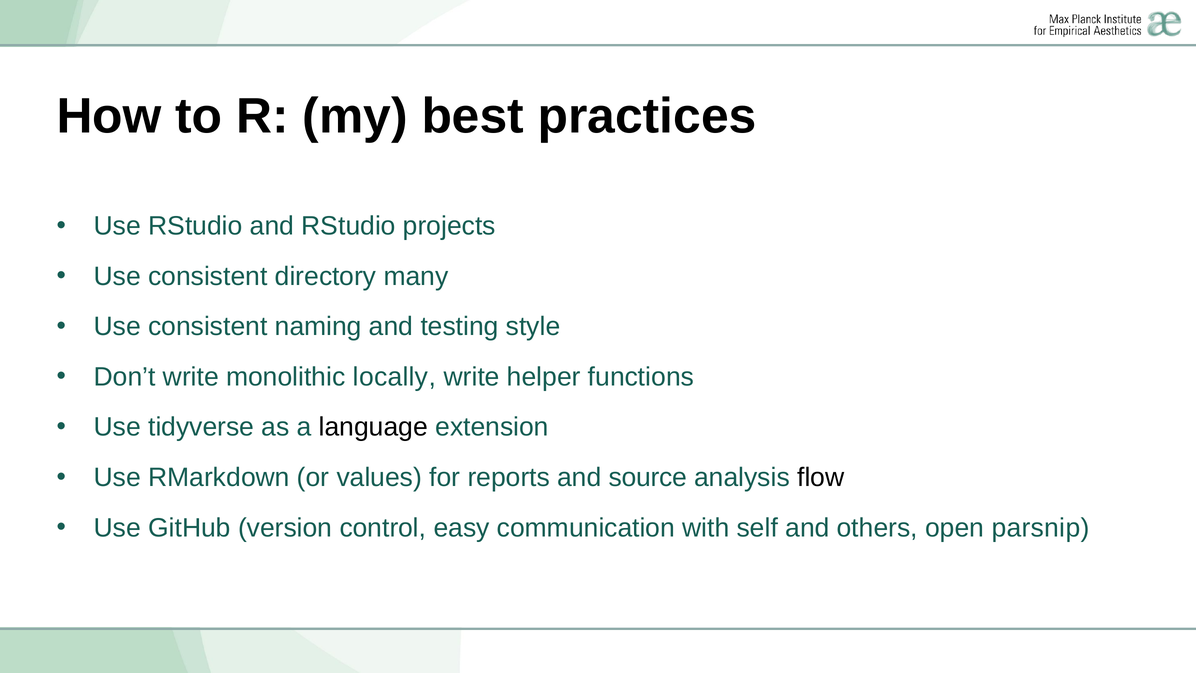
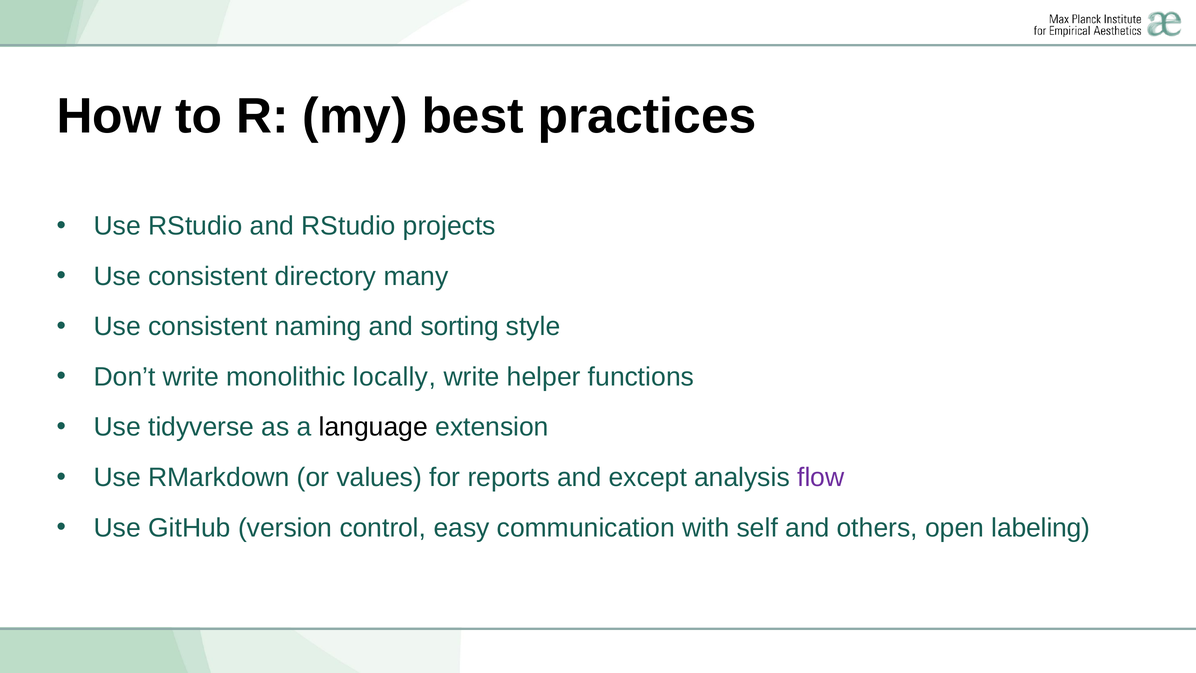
testing: testing -> sorting
source: source -> except
flow colour: black -> purple
parsnip: parsnip -> labeling
